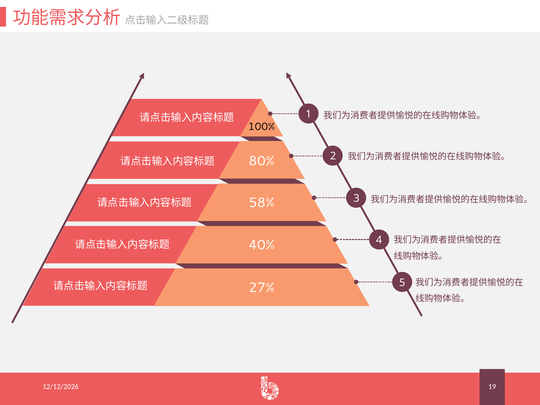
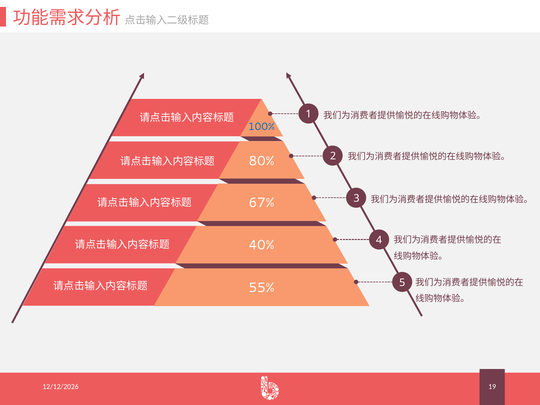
100% colour: black -> blue
58%: 58% -> 67%
27%: 27% -> 55%
